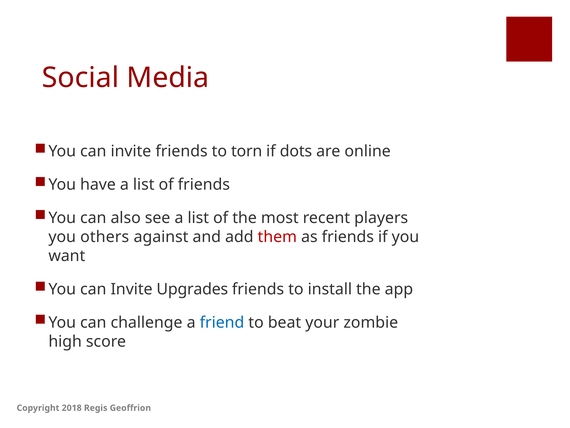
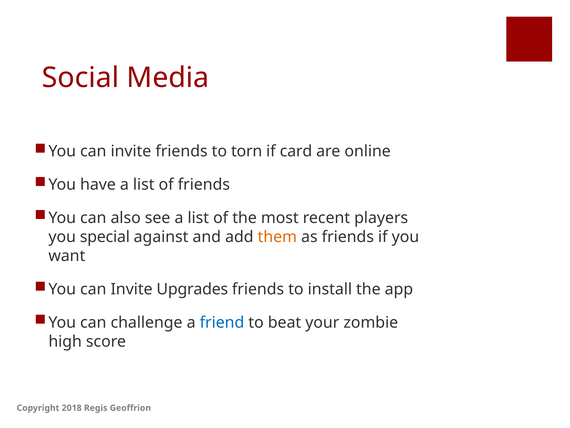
dots: dots -> card
others: others -> special
them colour: red -> orange
